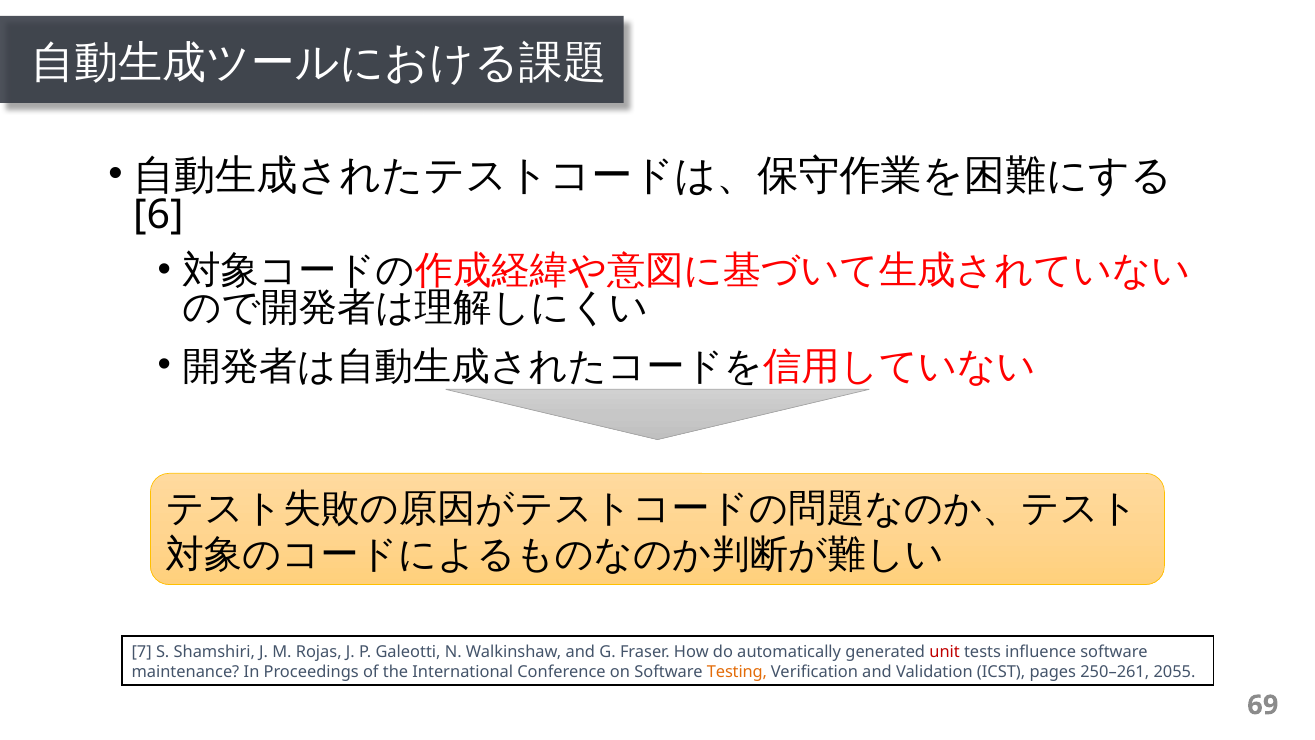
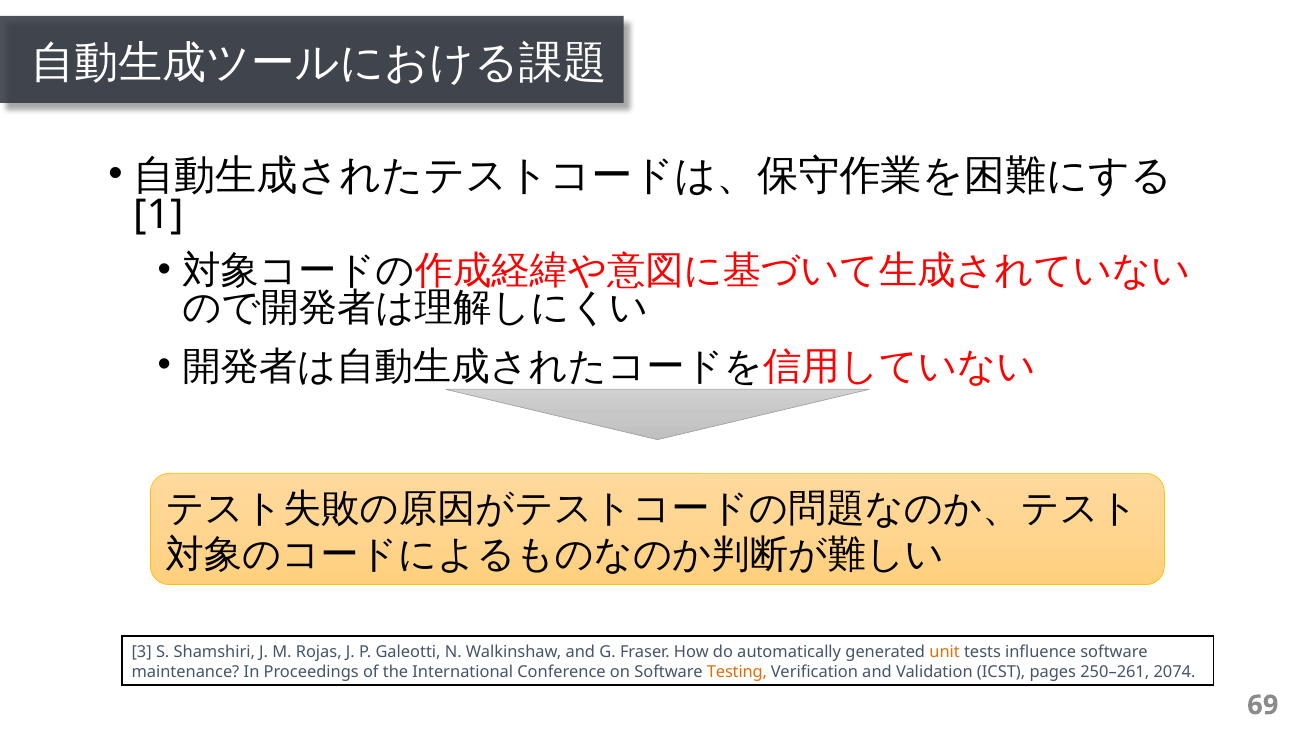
6: 6 -> 1
7: 7 -> 3
unit colour: red -> orange
2055: 2055 -> 2074
